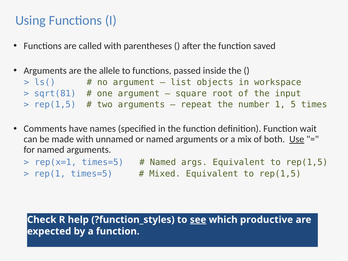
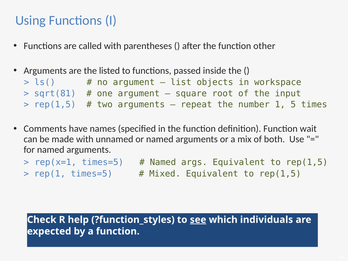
saved: saved -> other
allele: allele -> listed
Use underline: present -> none
productive: productive -> individuals
